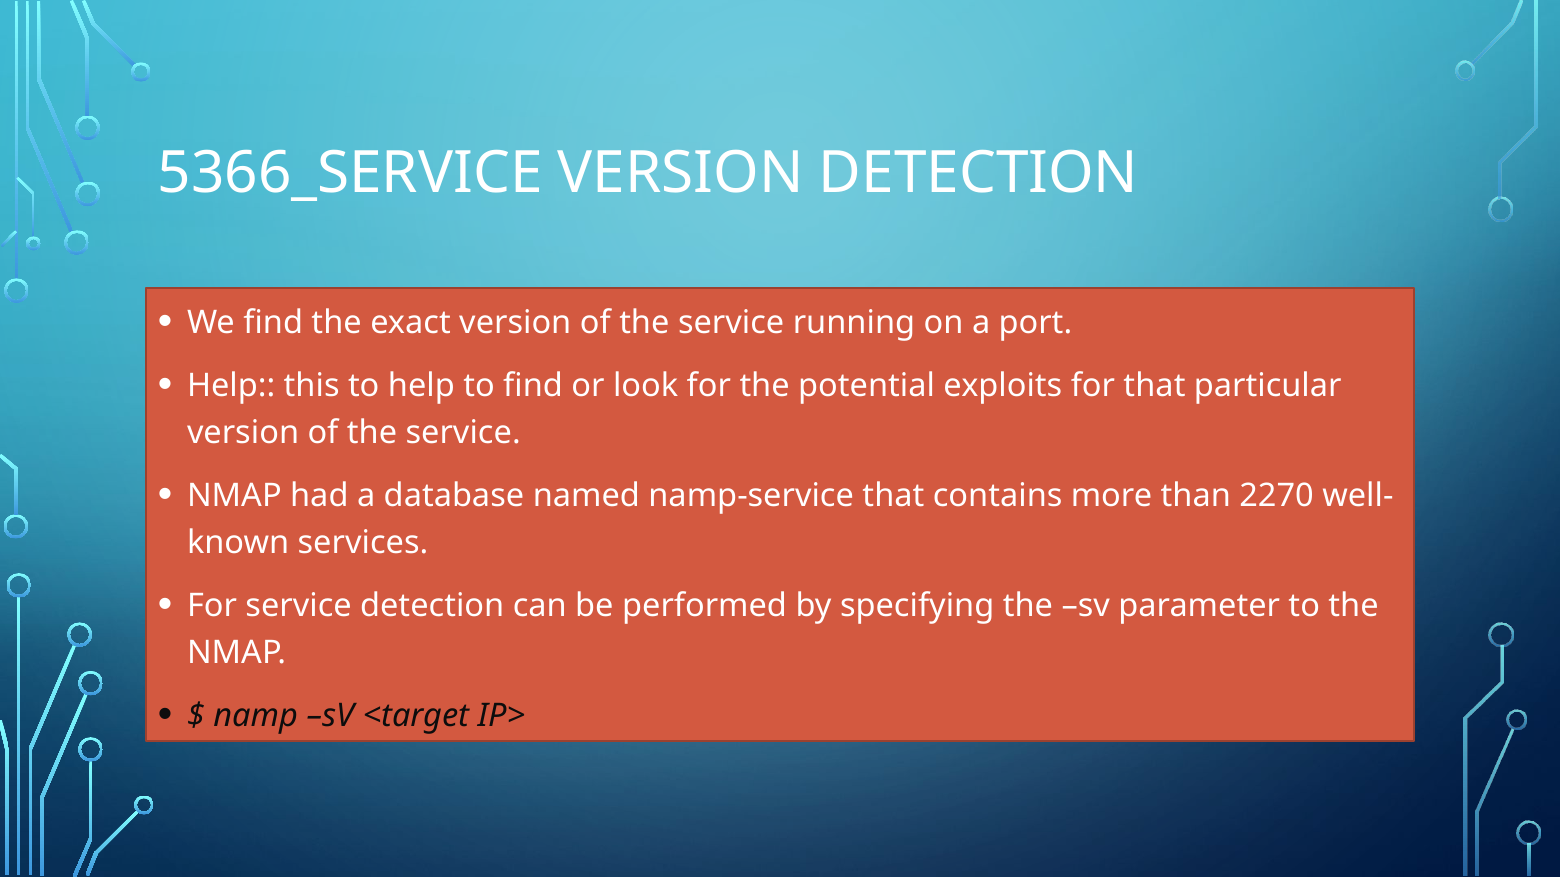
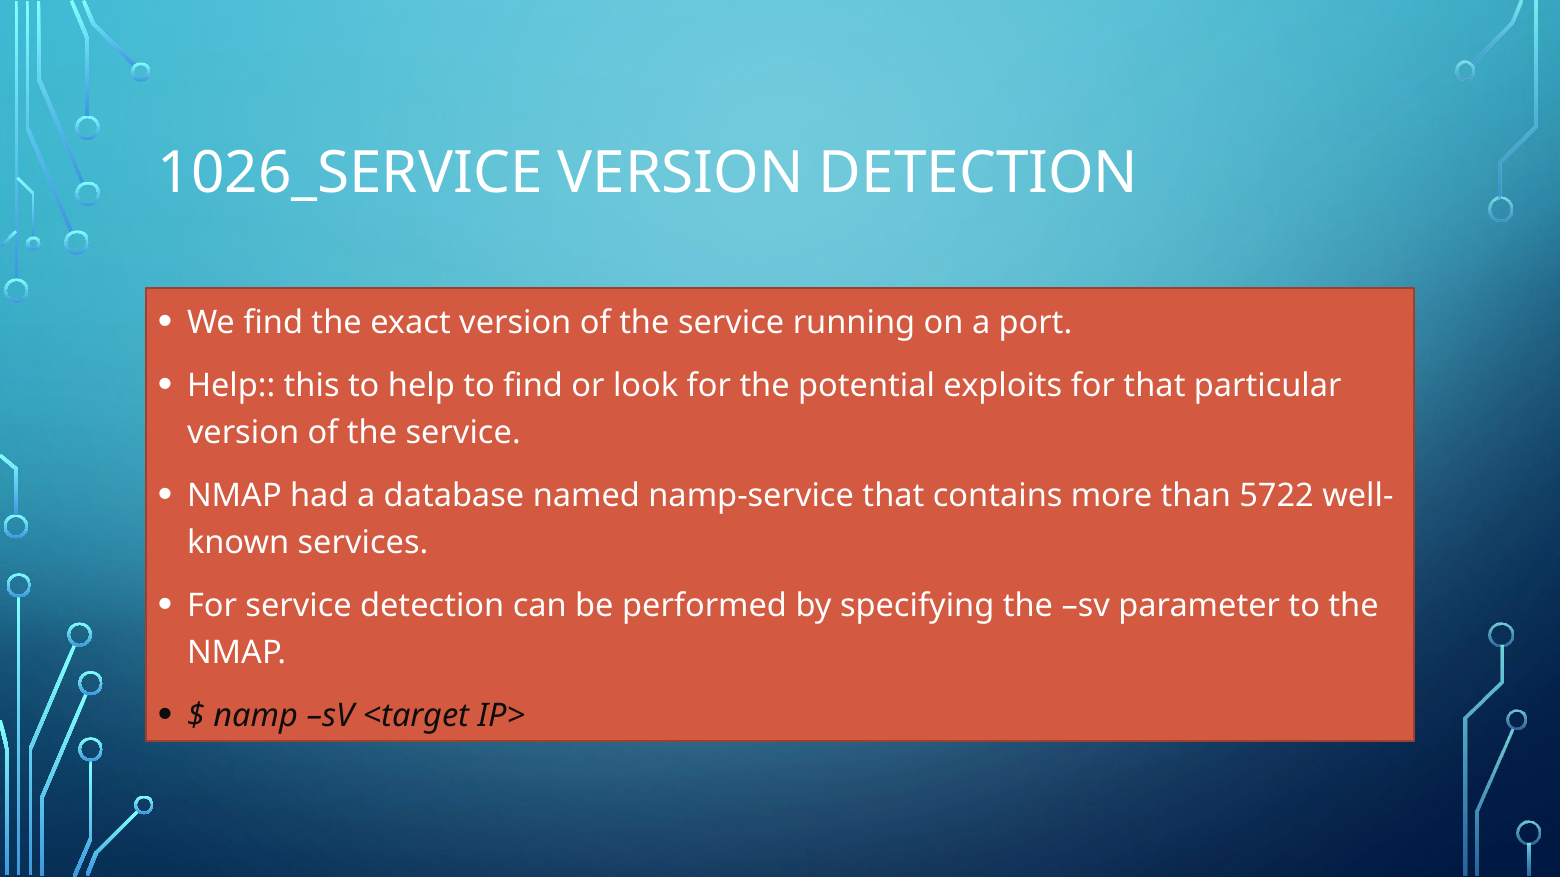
5366_SERVICE: 5366_SERVICE -> 1026_SERVICE
2270: 2270 -> 5722
